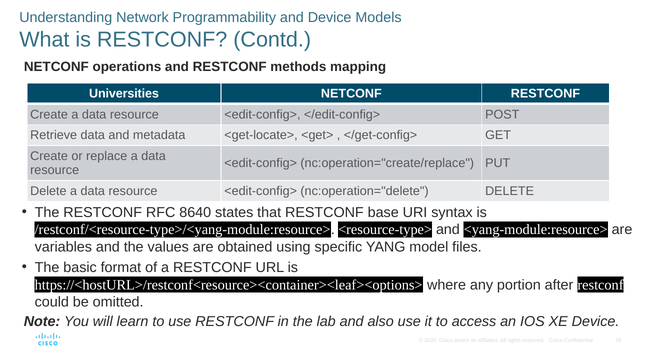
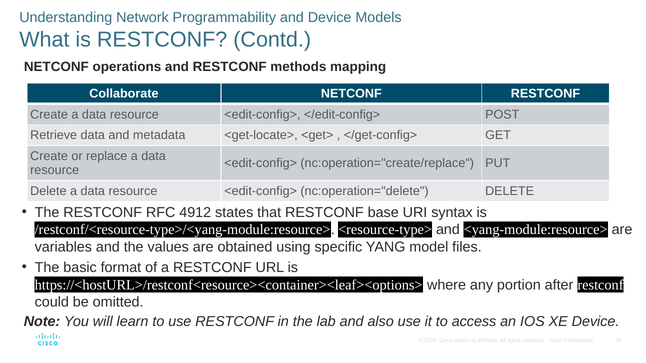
Universities: Universities -> Collaborate
8640: 8640 -> 4912
